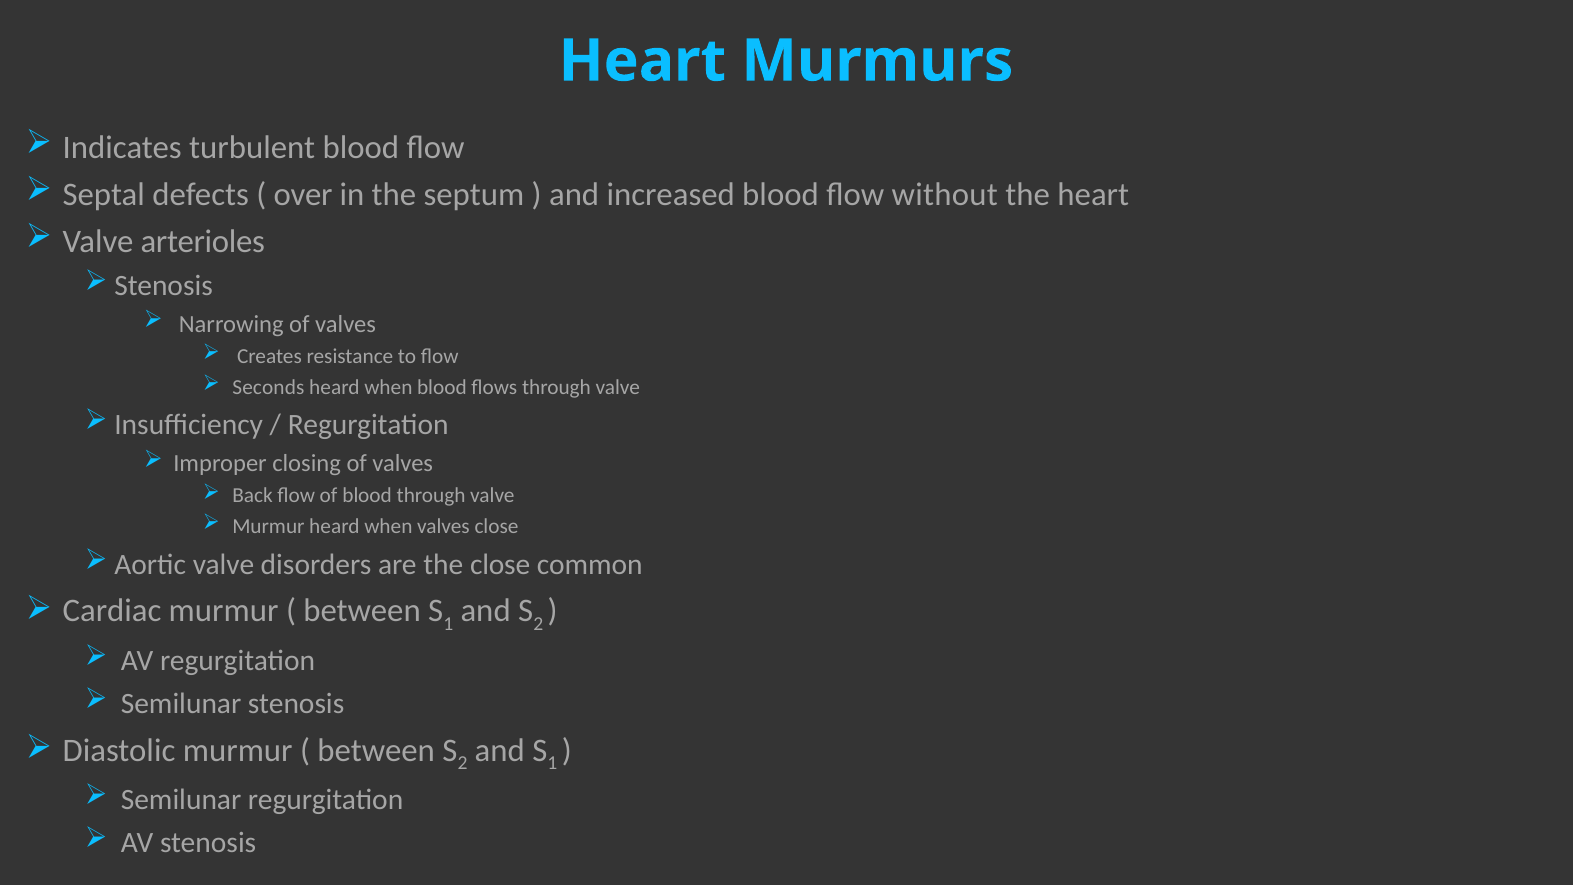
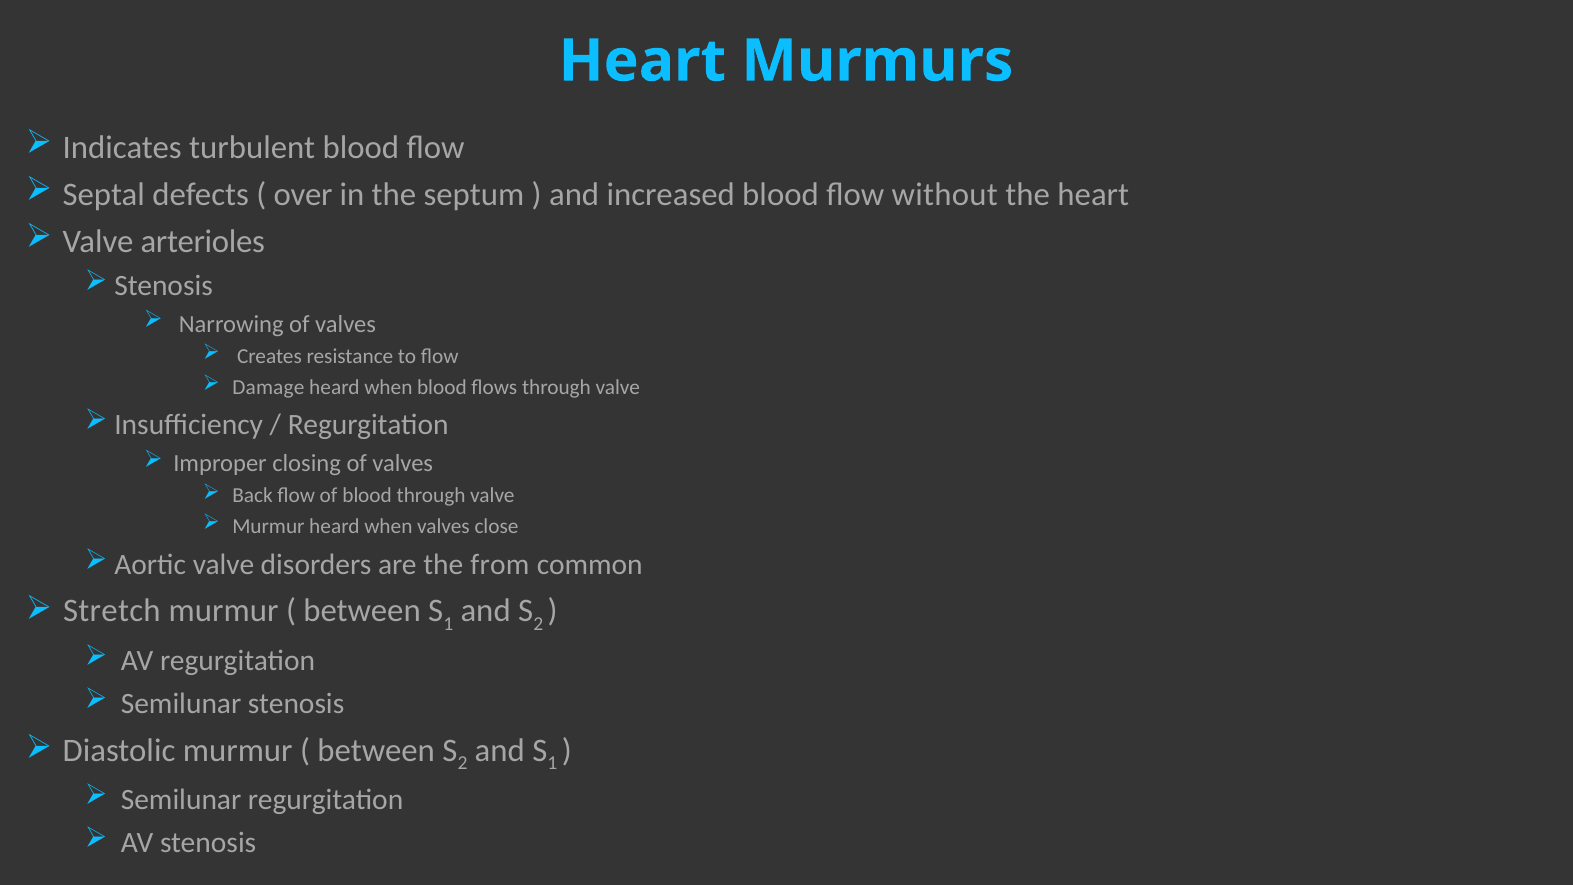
Seconds: Seconds -> Damage
the close: close -> from
Cardiac: Cardiac -> Stretch
